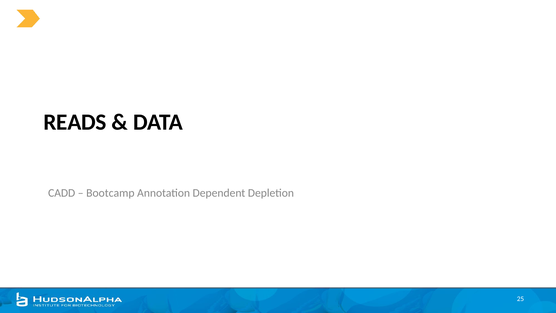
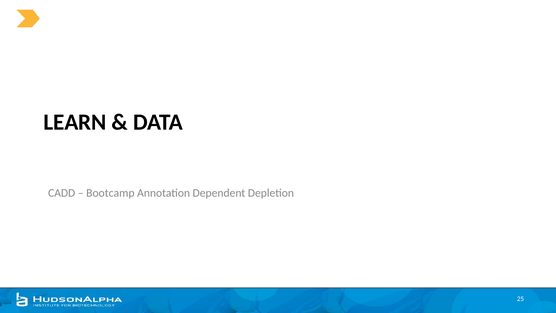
READS: READS -> LEARN
